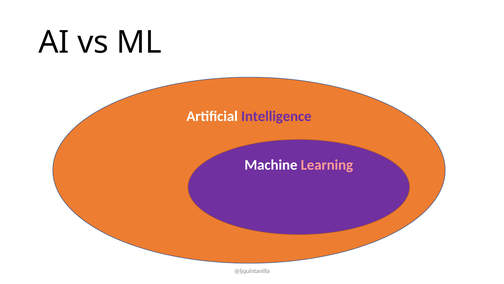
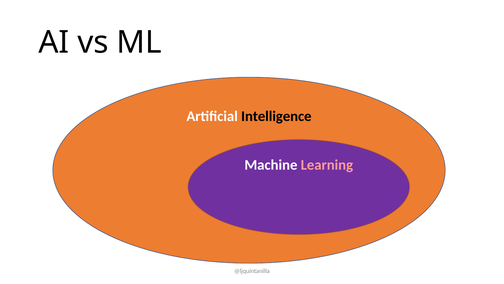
Intelligence colour: purple -> black
